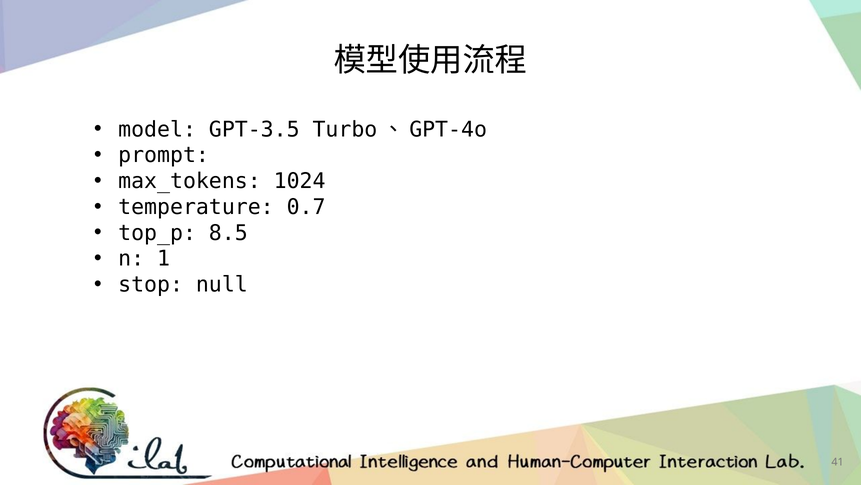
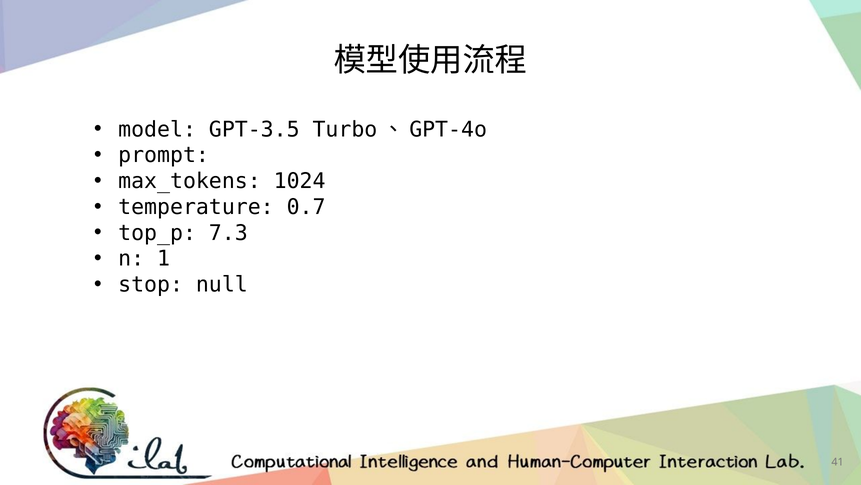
8.5: 8.5 -> 7.3
